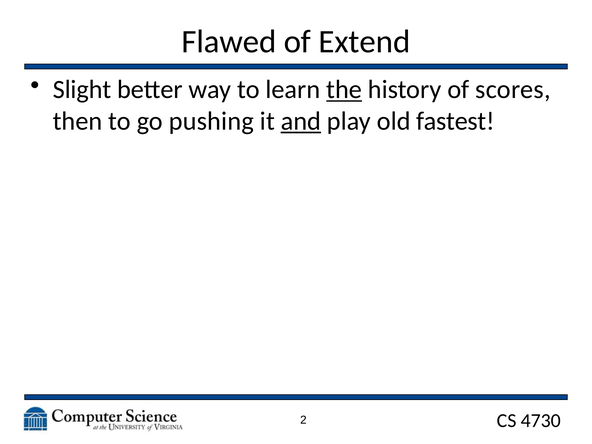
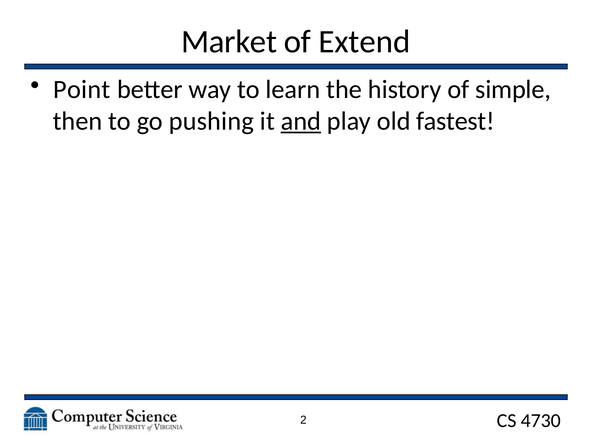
Flawed: Flawed -> Market
Slight: Slight -> Point
the underline: present -> none
scores: scores -> simple
